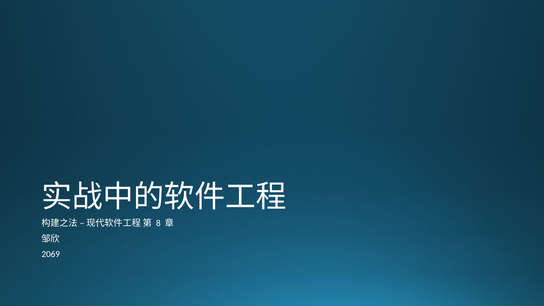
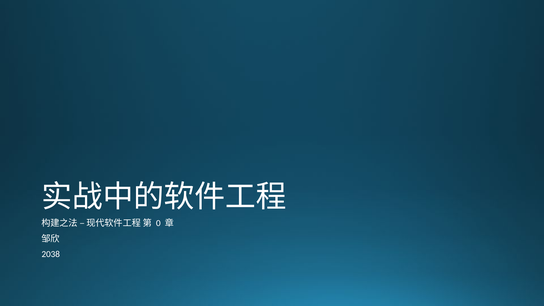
8: 8 -> 0
2069: 2069 -> 2038
